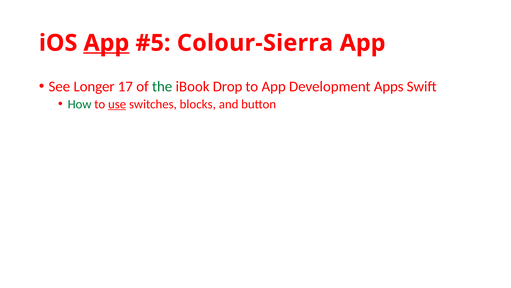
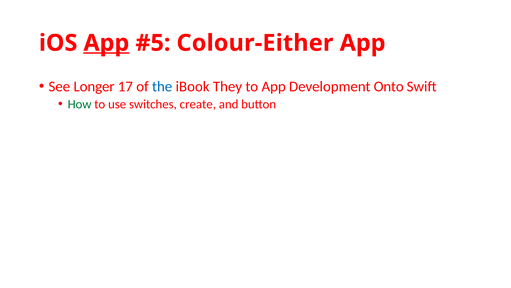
Colour-Sierra: Colour-Sierra -> Colour-Either
the colour: green -> blue
Drop: Drop -> They
Apps: Apps -> Onto
use underline: present -> none
blocks: blocks -> create
